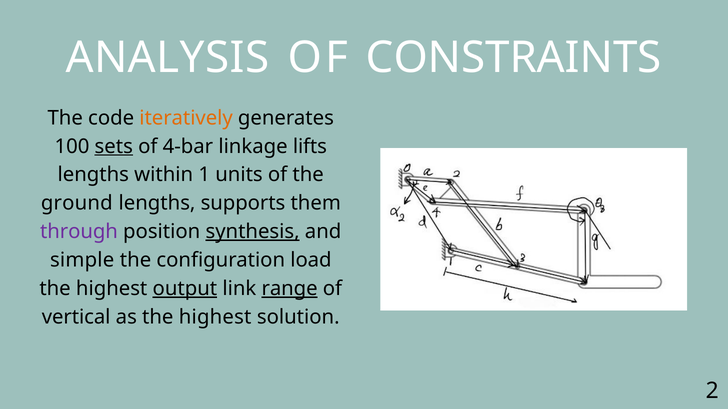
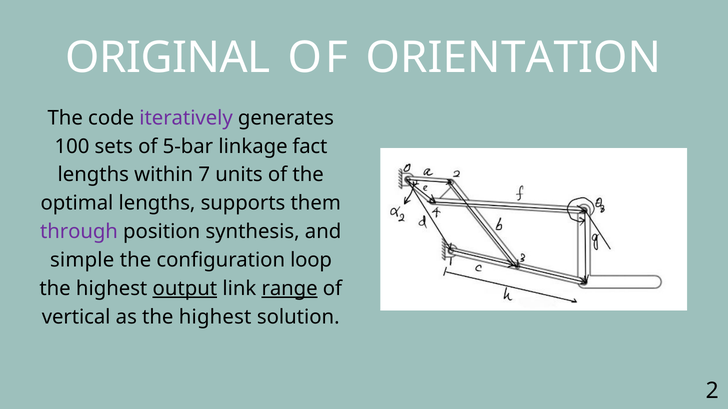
ANALYSIS: ANALYSIS -> ORIGINAL
CONSTRAINTS: CONSTRAINTS -> ORIENTATION
iteratively colour: orange -> purple
sets underline: present -> none
4-bar: 4-bar -> 5-bar
lifts: lifts -> fact
1: 1 -> 7
ground: ground -> optimal
synthesis underline: present -> none
load: load -> loop
